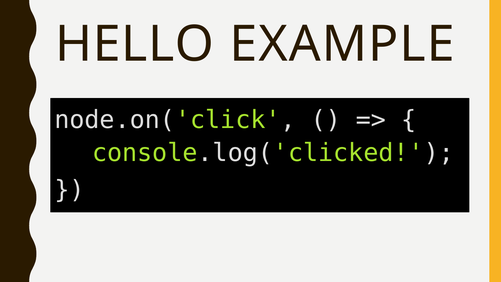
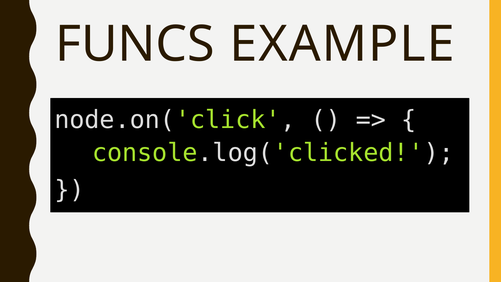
HELLO: HELLO -> FUNCS
